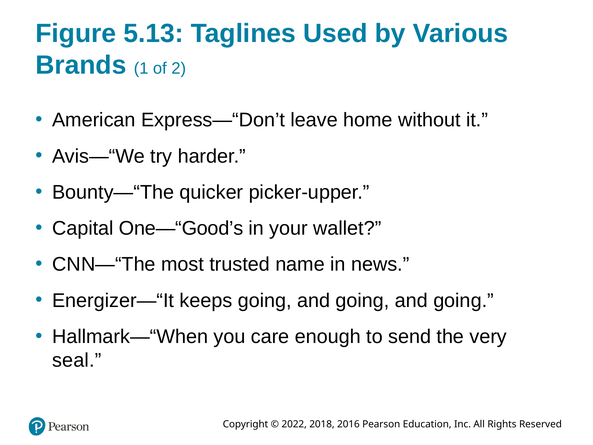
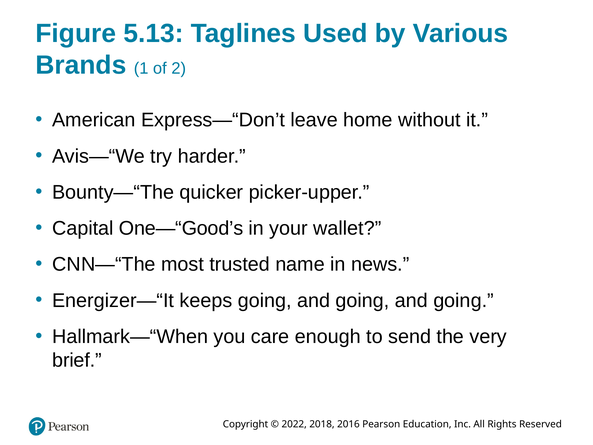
seal: seal -> brief
